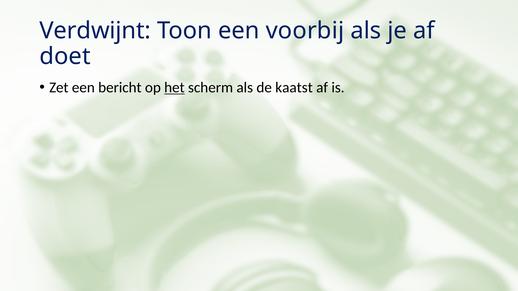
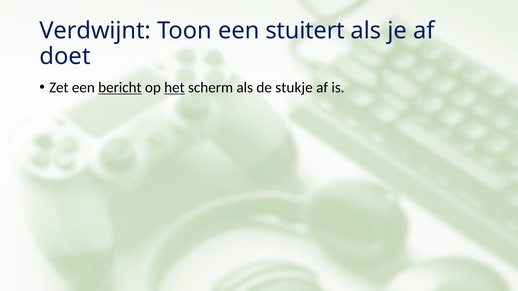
voorbij: voorbij -> stuitert
bericht underline: none -> present
kaatst: kaatst -> stukje
